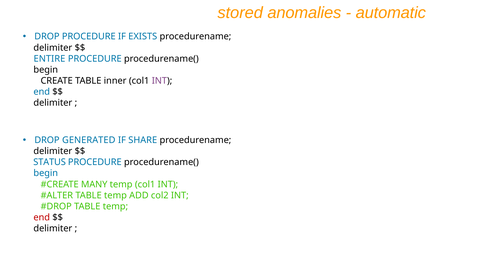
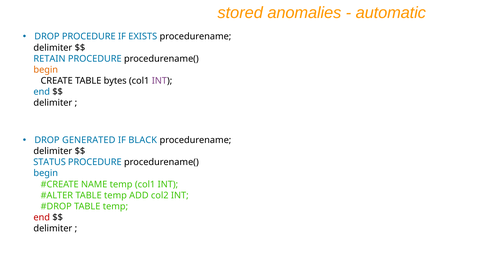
ENTIRE: ENTIRE -> RETAIN
begin at (46, 70) colour: black -> orange
inner: inner -> bytes
SHARE: SHARE -> BLACK
MANY: MANY -> NAME
